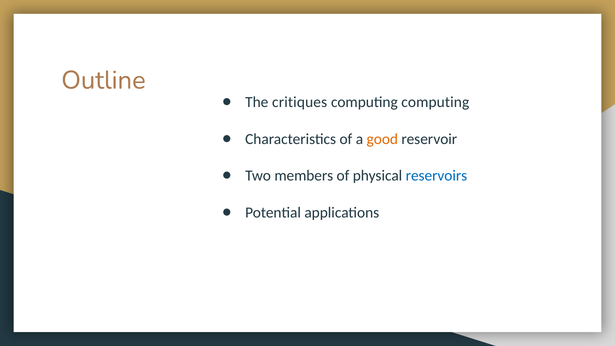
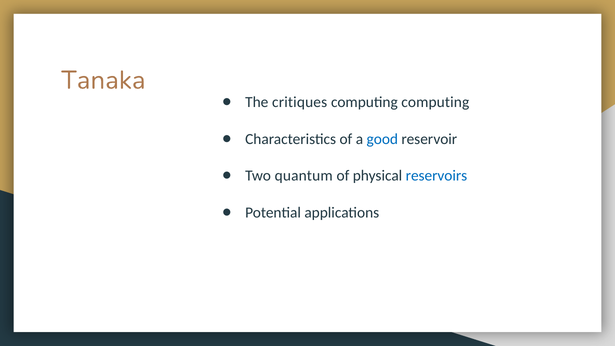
Outline: Outline -> Tanaka
good colour: orange -> blue
members: members -> quantum
